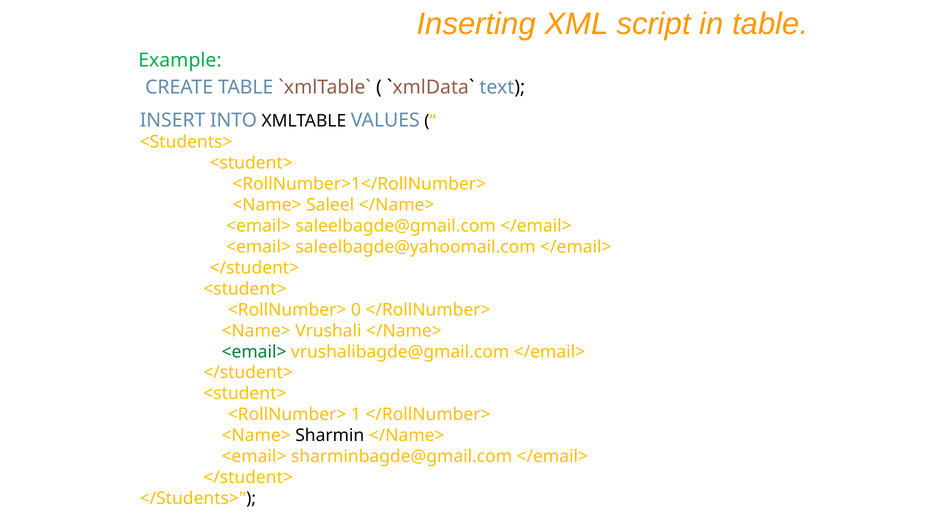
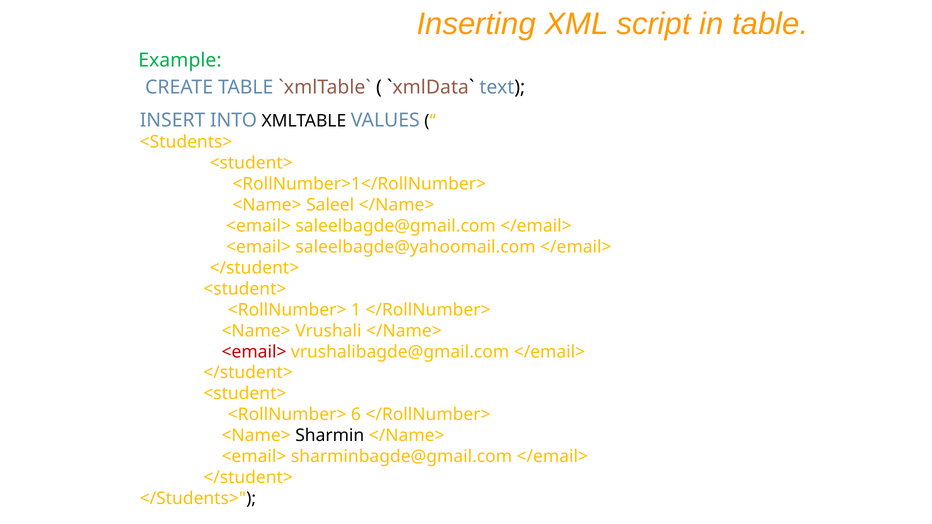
0: 0 -> 1
<email> at (254, 352) colour: green -> red
1: 1 -> 6
